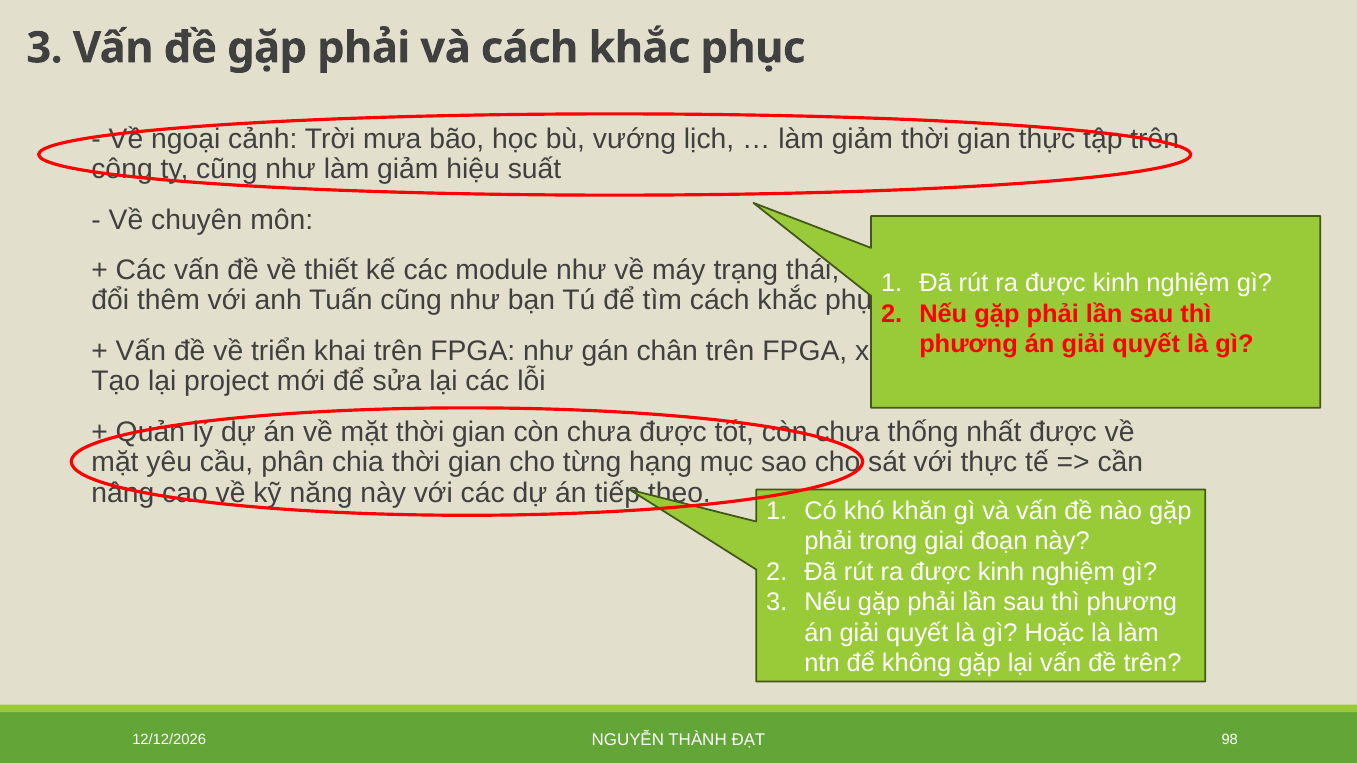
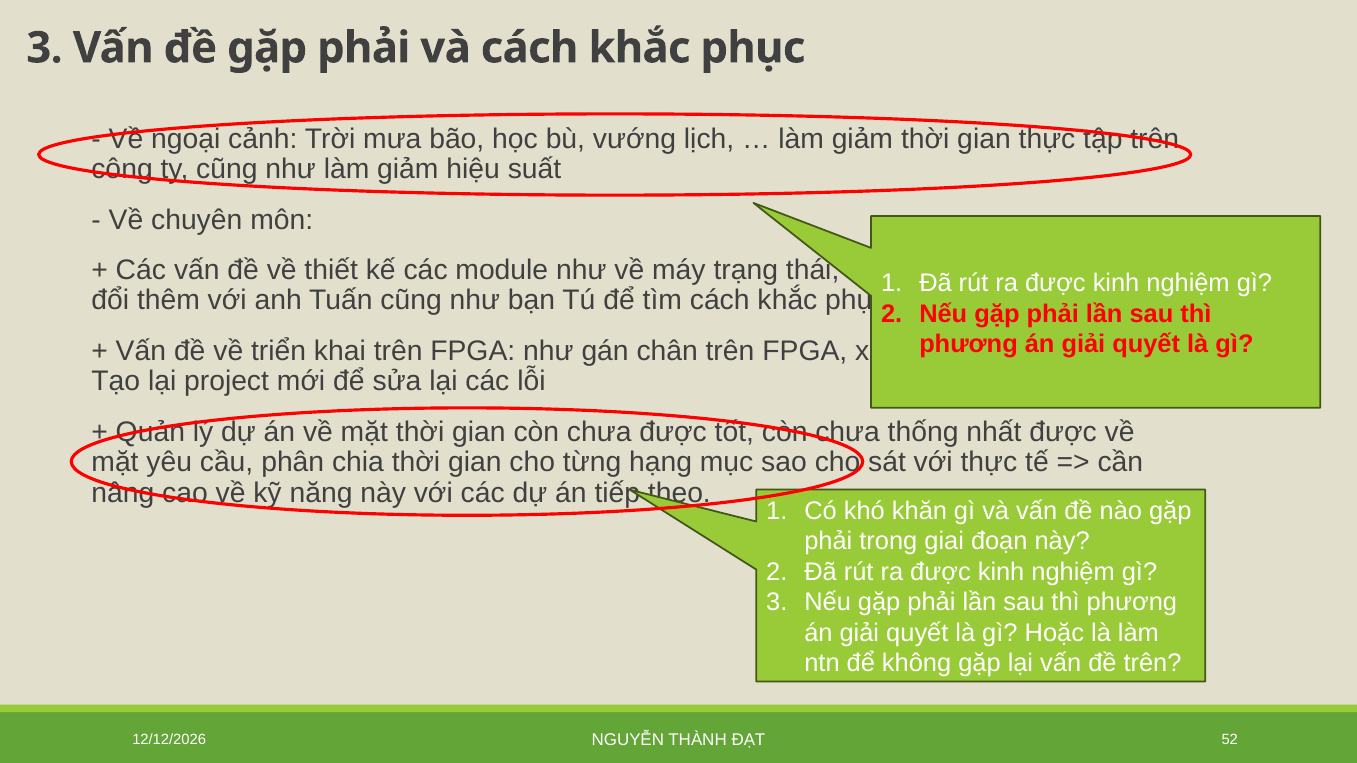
98: 98 -> 52
